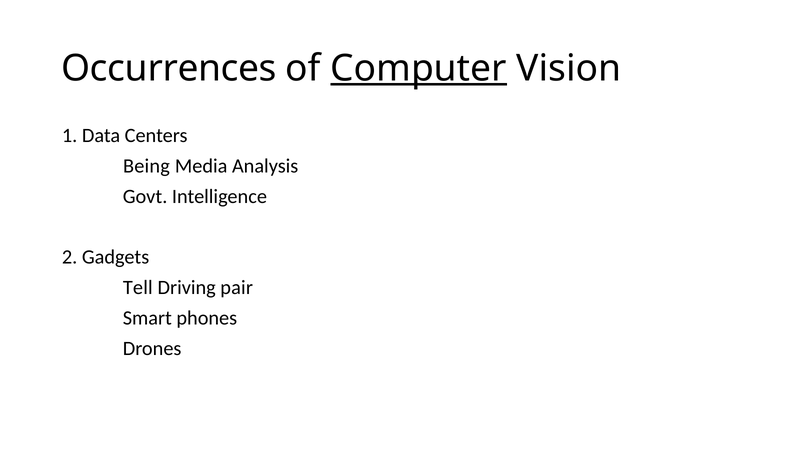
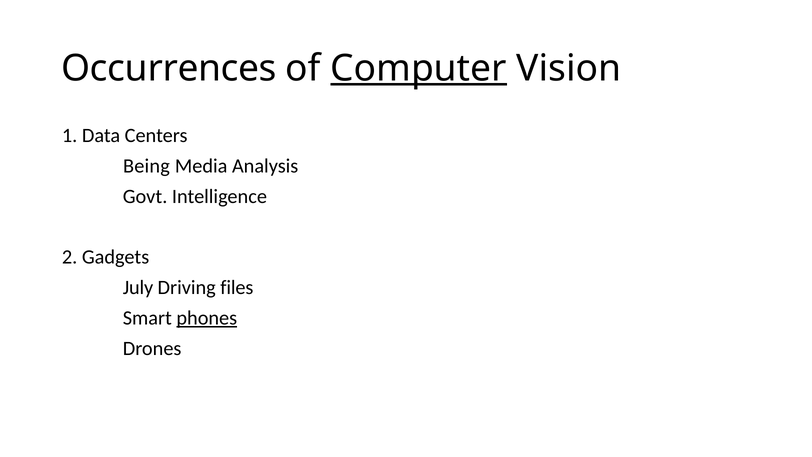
Tell: Tell -> July
pair: pair -> files
phones underline: none -> present
